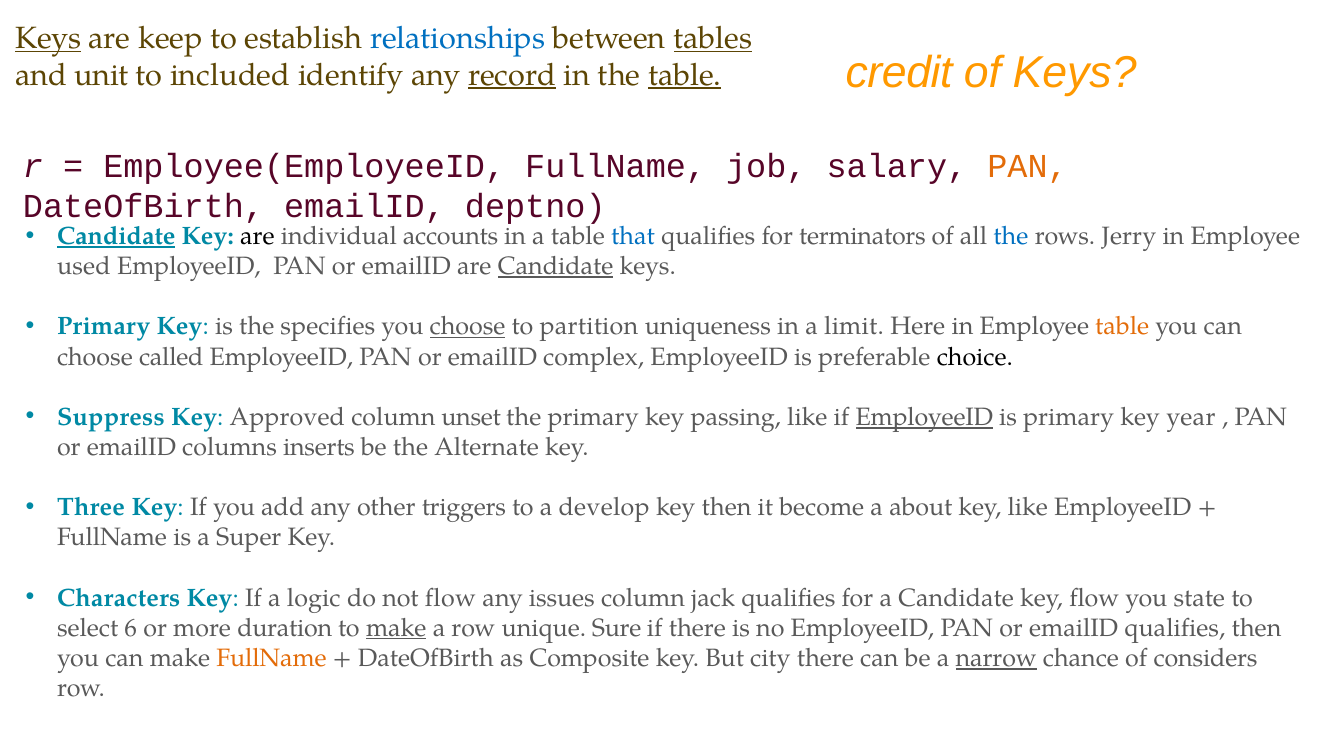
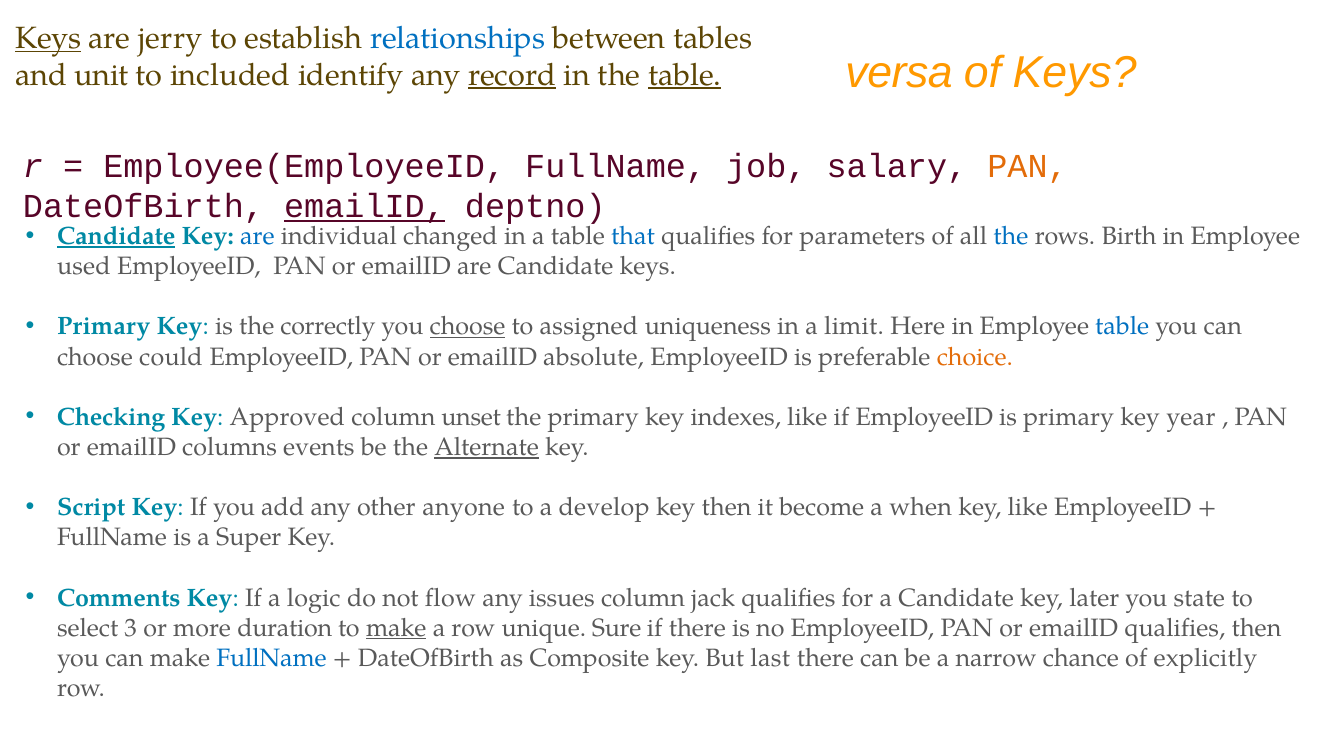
keep: keep -> jerry
tables underline: present -> none
credit: credit -> versa
emailID at (365, 207) underline: none -> present
are at (257, 236) colour: black -> blue
accounts: accounts -> changed
terminators: terminators -> parameters
Jerry: Jerry -> Birth
Candidate at (556, 266) underline: present -> none
specifies: specifies -> correctly
partition: partition -> assigned
table at (1122, 327) colour: orange -> blue
called: called -> could
complex: complex -> absolute
choice colour: black -> orange
Suppress: Suppress -> Checking
passing: passing -> indexes
EmployeeID at (924, 417) underline: present -> none
inserts: inserts -> events
Alternate underline: none -> present
Three: Three -> Script
triggers: triggers -> anyone
about: about -> when
Characters: Characters -> Comments
key flow: flow -> later
6: 6 -> 3
FullName at (271, 658) colour: orange -> blue
city: city -> last
narrow underline: present -> none
considers: considers -> explicitly
